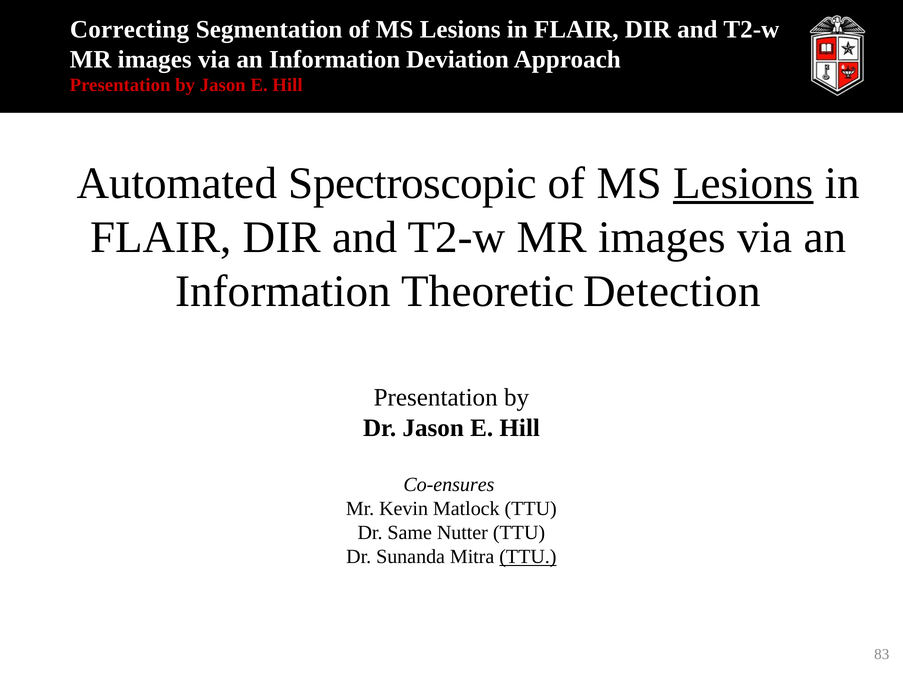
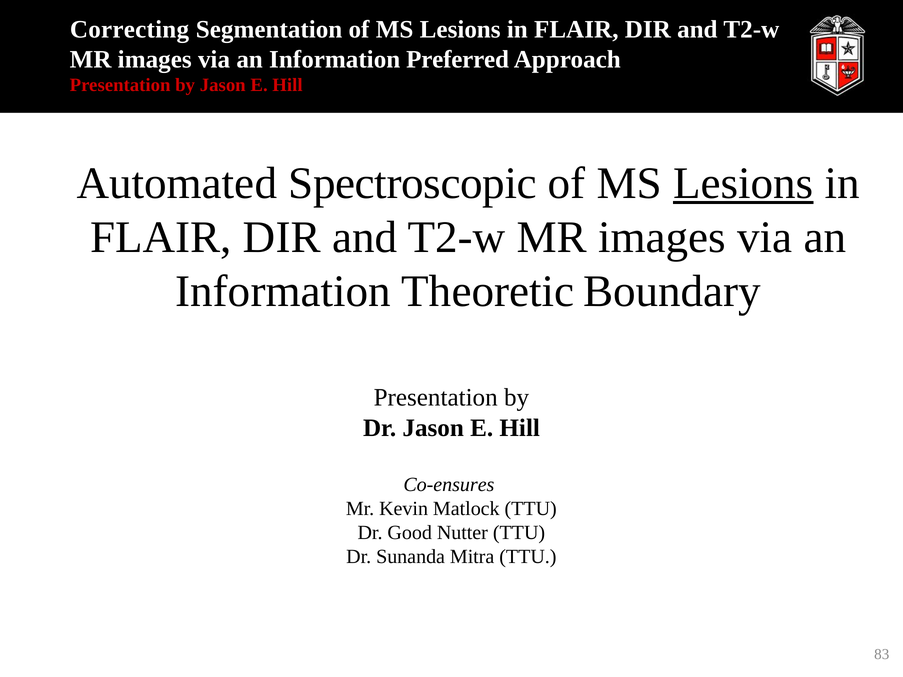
Deviation: Deviation -> Preferred
Detection: Detection -> Boundary
Same: Same -> Good
TTU at (528, 557) underline: present -> none
